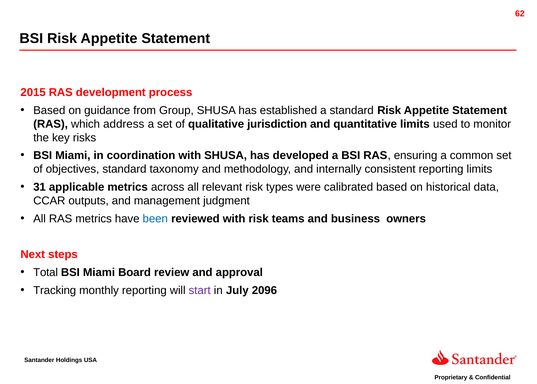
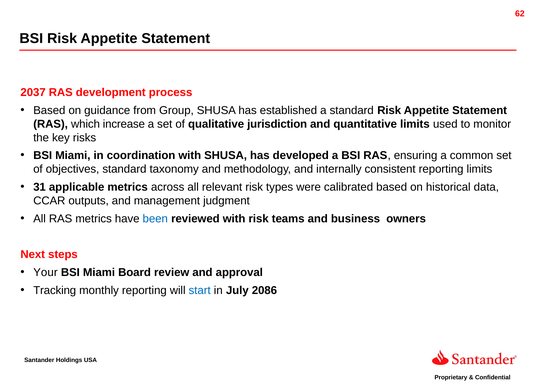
2015: 2015 -> 2037
address: address -> increase
Total: Total -> Your
start colour: purple -> blue
2096: 2096 -> 2086
